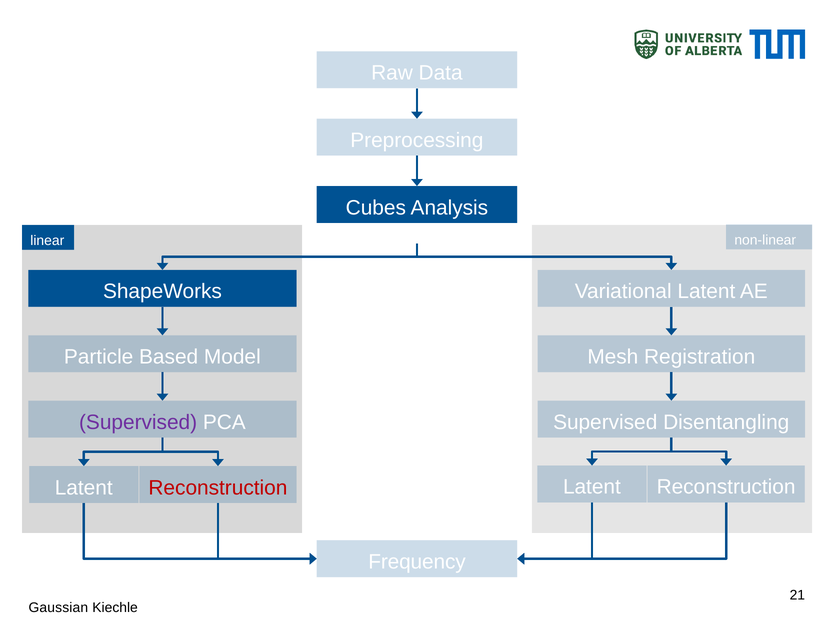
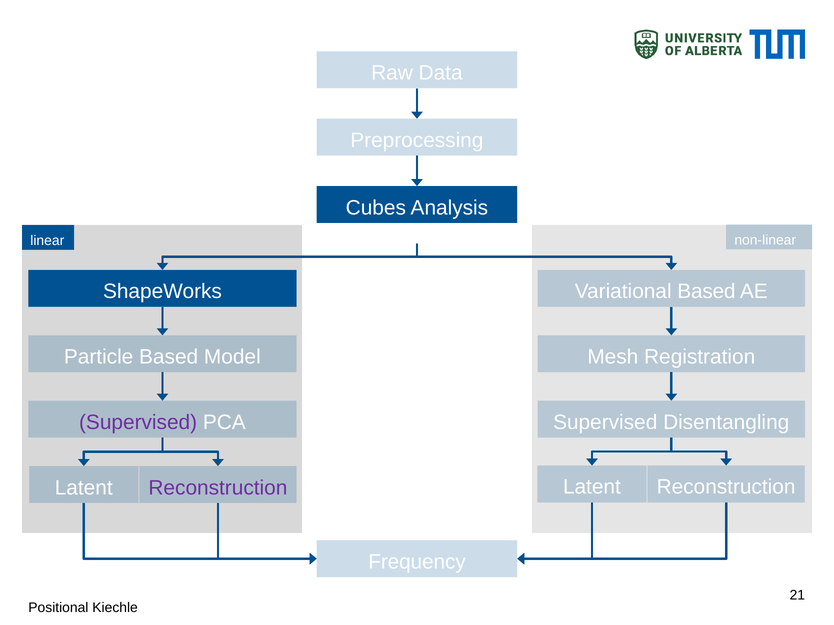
Variational Latent: Latent -> Based
Reconstruction at (218, 488) colour: red -> purple
Gaussian: Gaussian -> Positional
